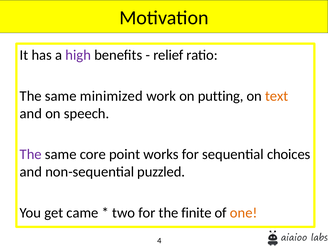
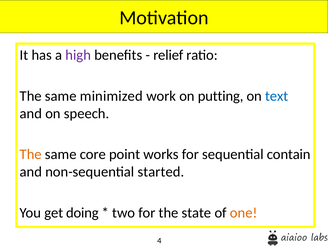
text colour: orange -> blue
The at (31, 154) colour: purple -> orange
choices: choices -> contain
puzzled: puzzled -> started
came: came -> doing
finite: finite -> state
